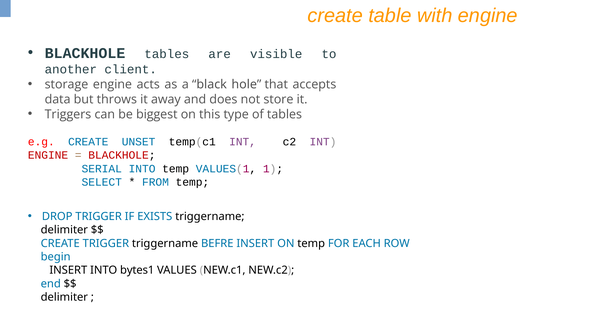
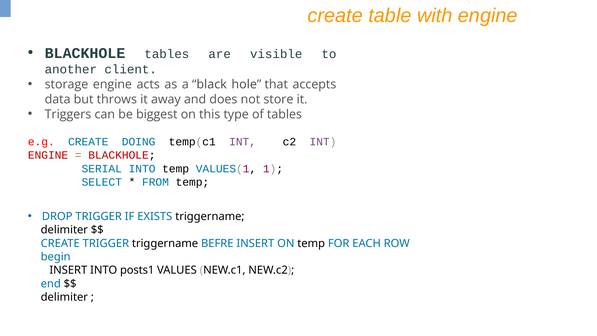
UNSET: UNSET -> DOING
bytes1: bytes1 -> posts1
